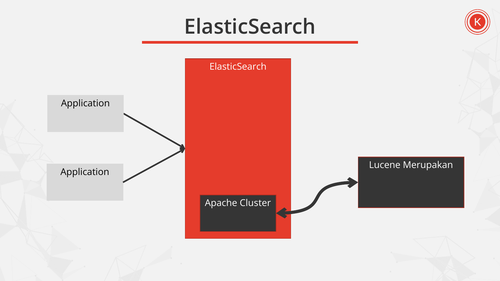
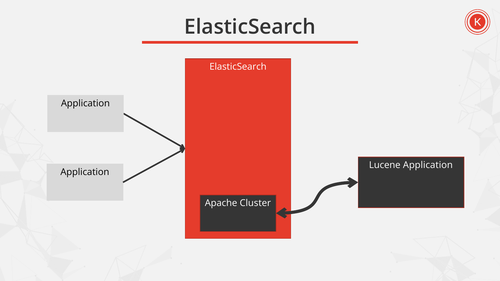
Lucene Merupakan: Merupakan -> Application
